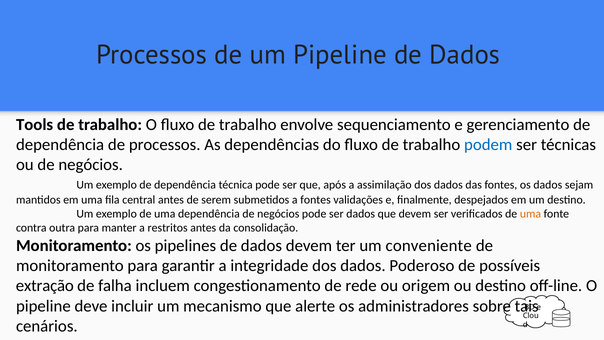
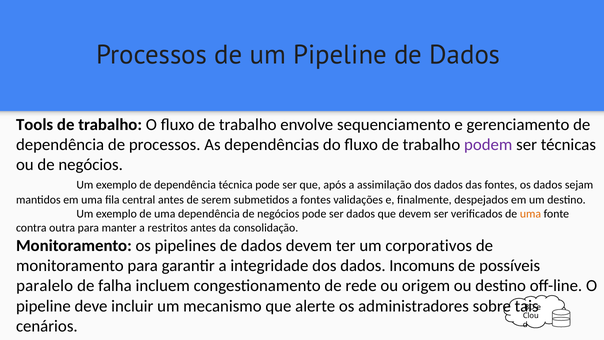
podem colour: blue -> purple
conveniente: conveniente -> corporativos
Poderoso: Poderoso -> Incomuns
extração: extração -> paralelo
